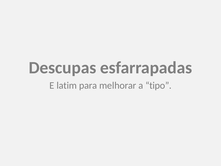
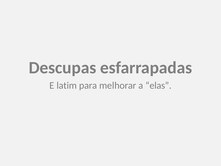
tipo: tipo -> elas
